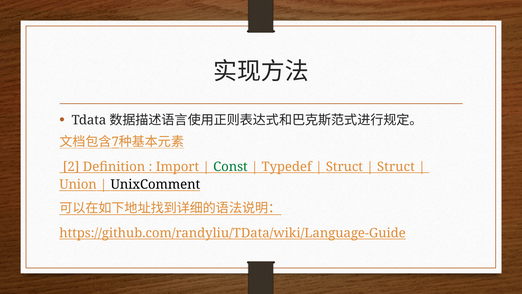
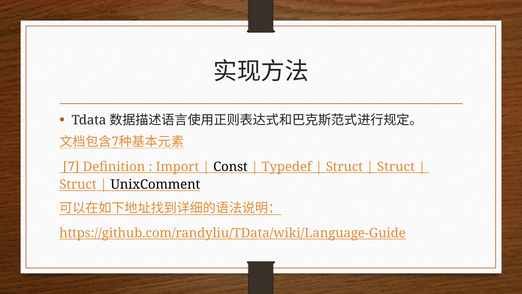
2 at (71, 167): 2 -> 7
Const colour: green -> black
Union at (78, 184): Union -> Struct
